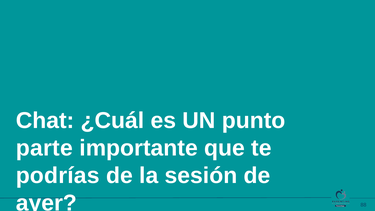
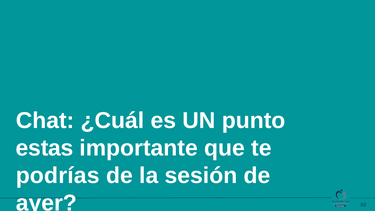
parte: parte -> estas
